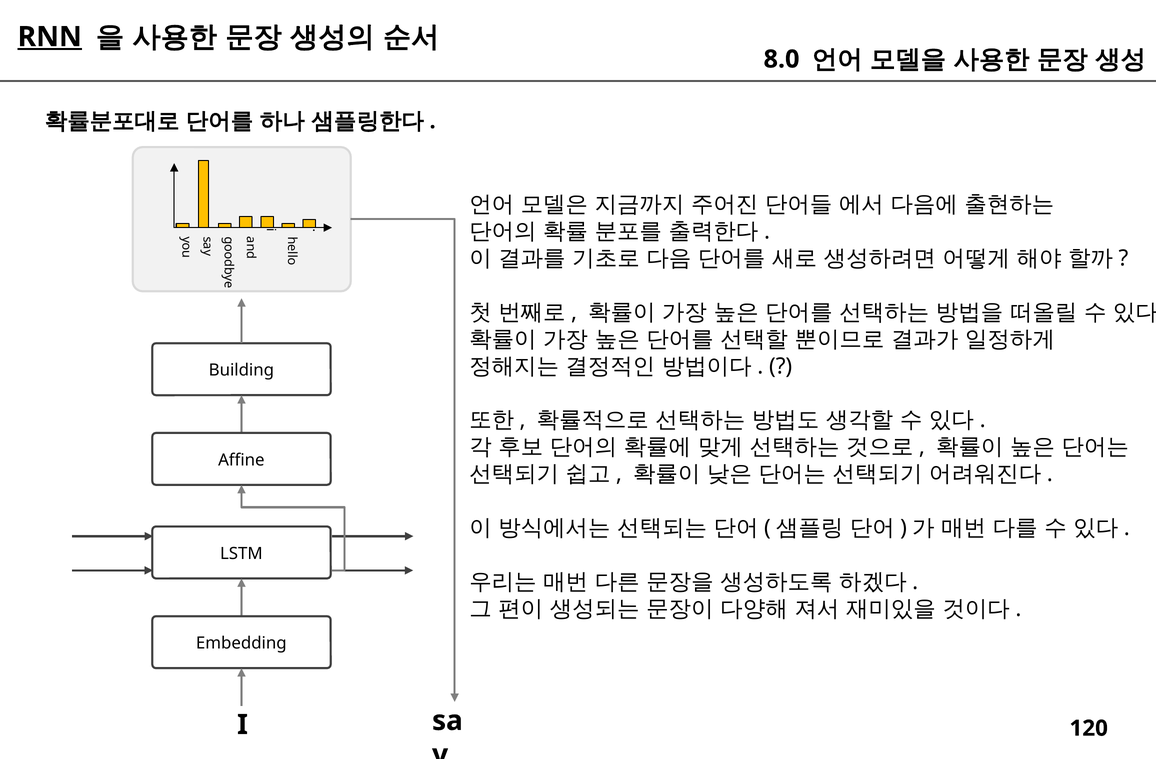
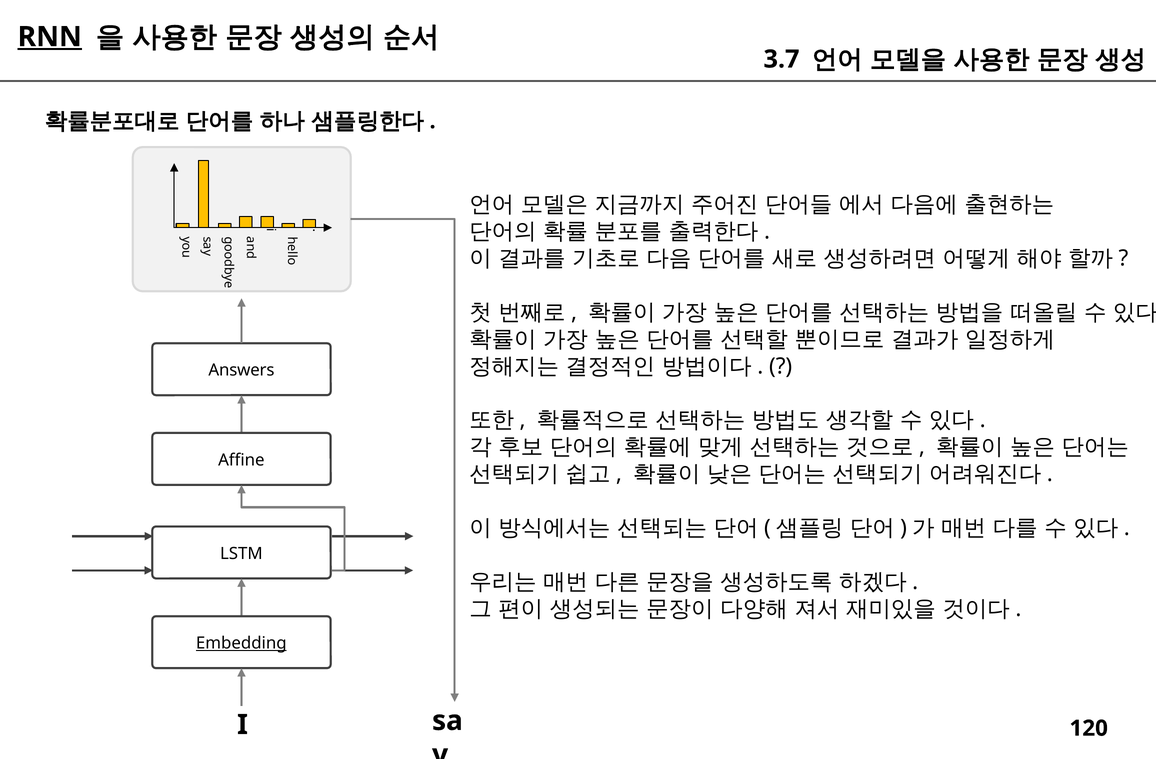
8.0: 8.0 -> 3.7
Building: Building -> Answers
Embedding underline: none -> present
